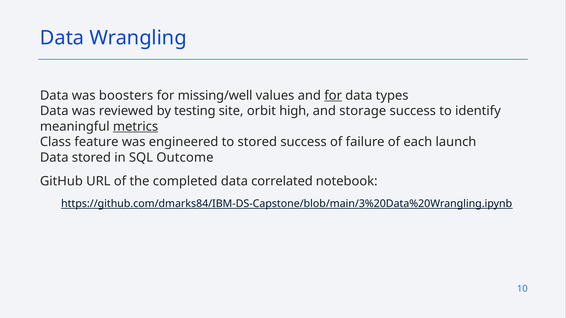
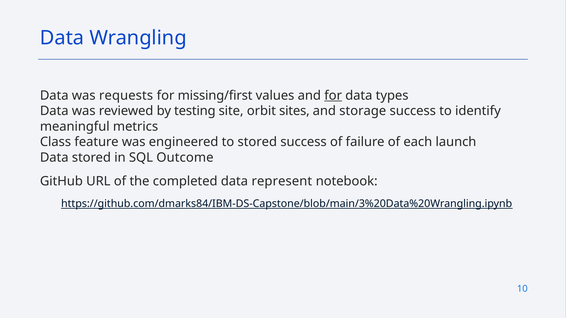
boosters: boosters -> requests
missing/well: missing/well -> missing/first
high: high -> sites
metrics underline: present -> none
correlated: correlated -> represent
